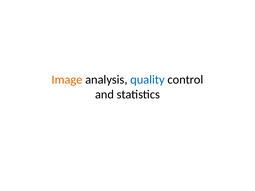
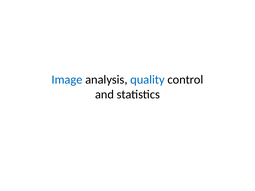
Image colour: orange -> blue
